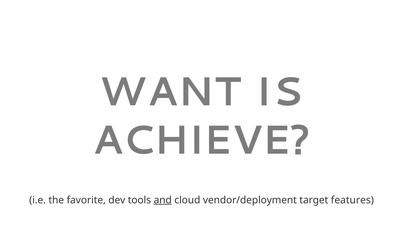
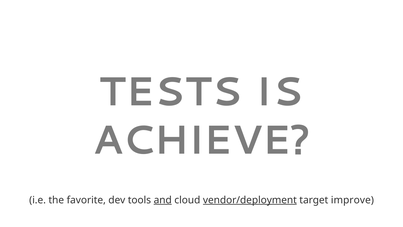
WANT: WANT -> TESTS
vendor/deployment underline: none -> present
features: features -> improve
